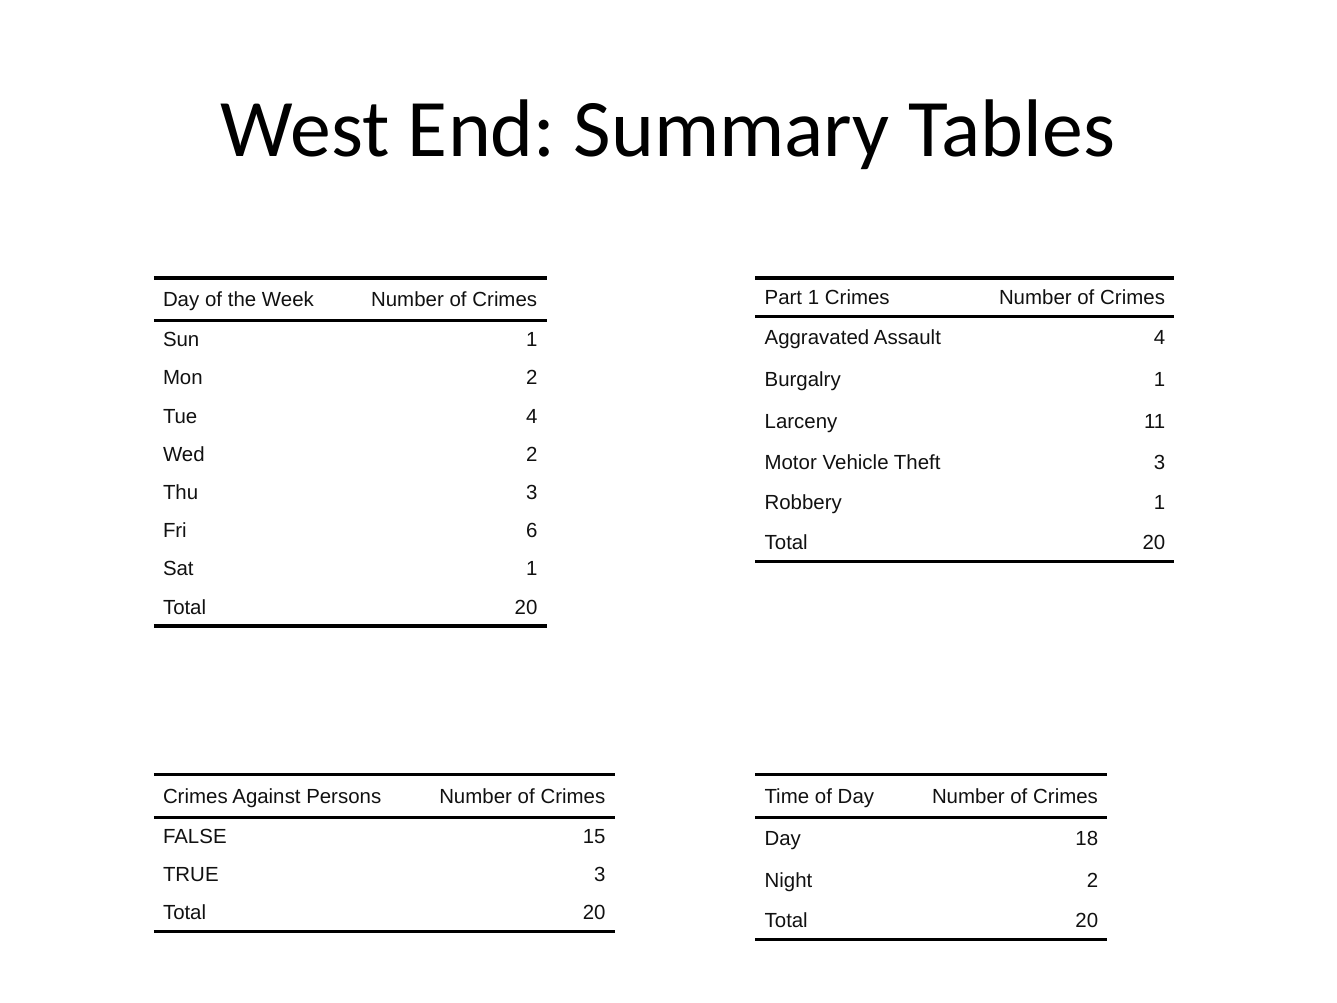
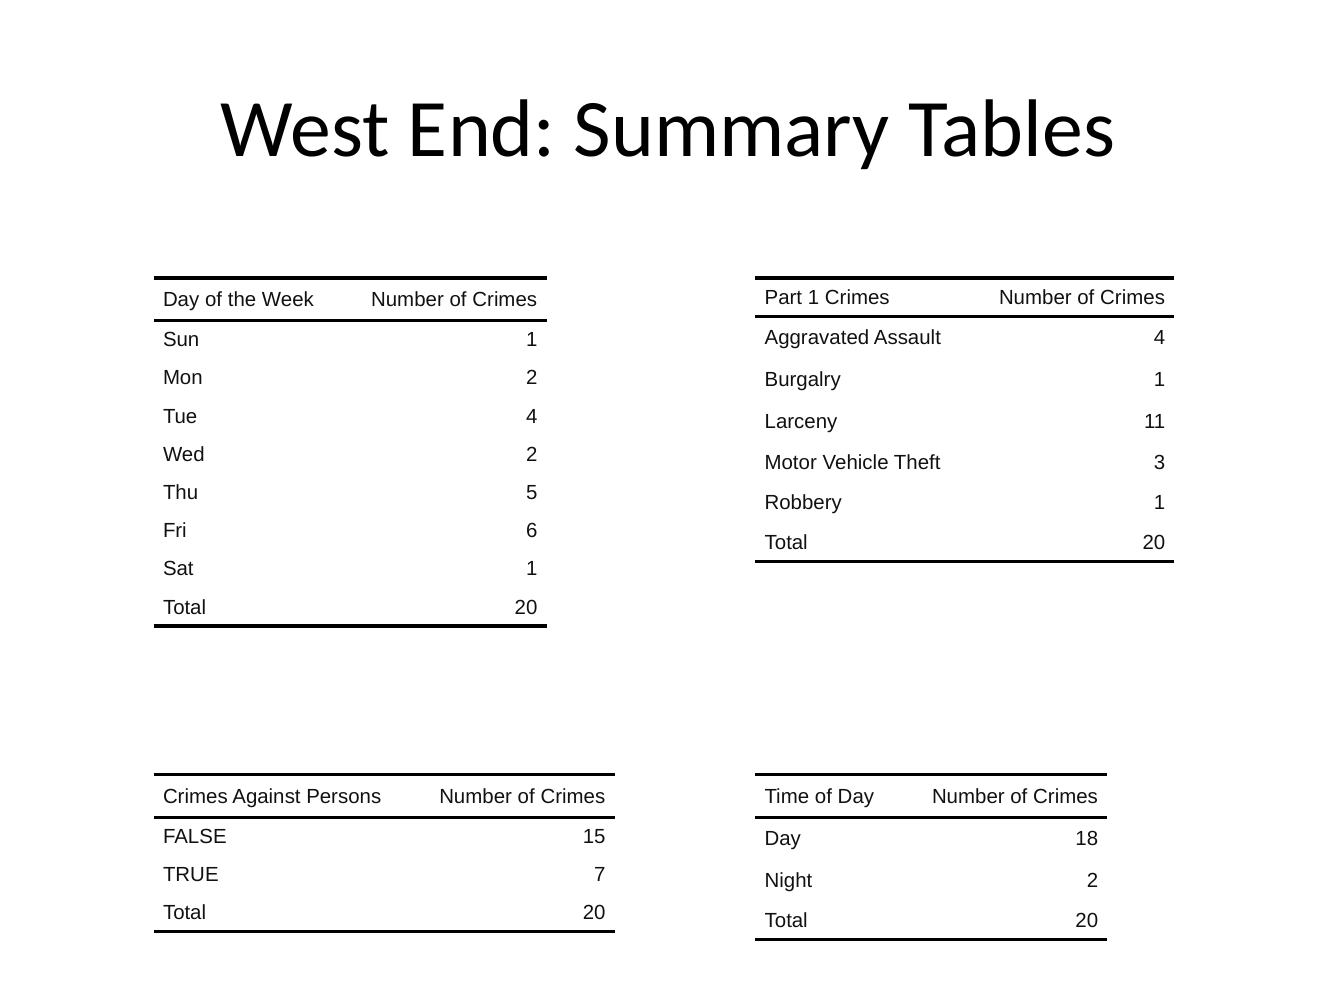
Thu 3: 3 -> 5
TRUE 3: 3 -> 7
